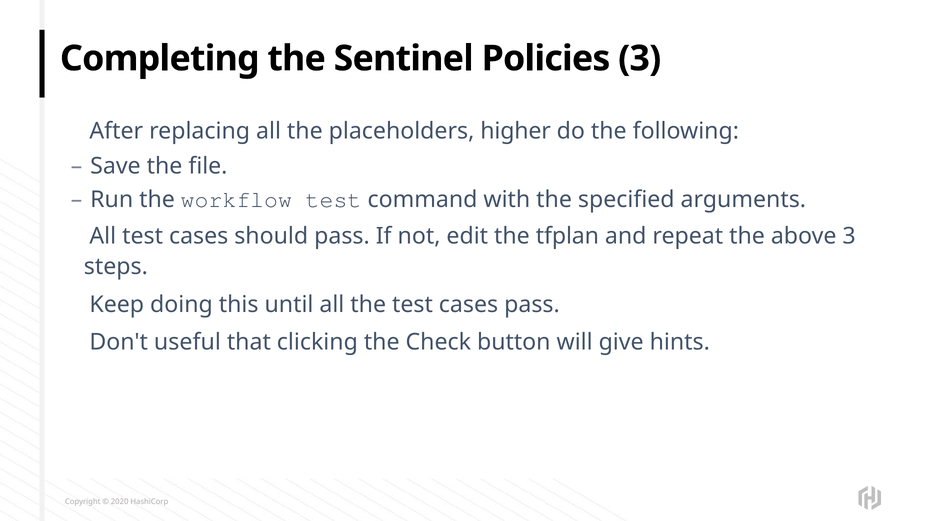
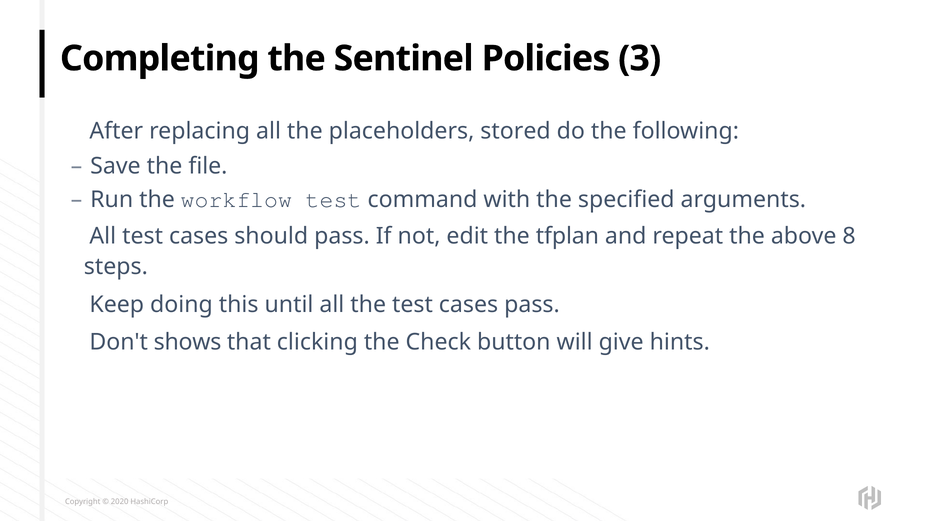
higher: higher -> stored
above 3: 3 -> 8
useful: useful -> shows
